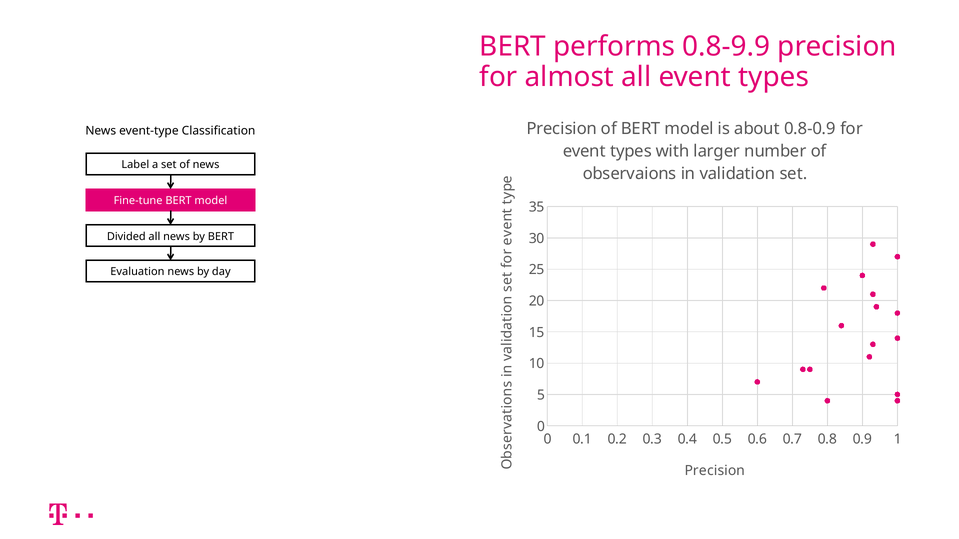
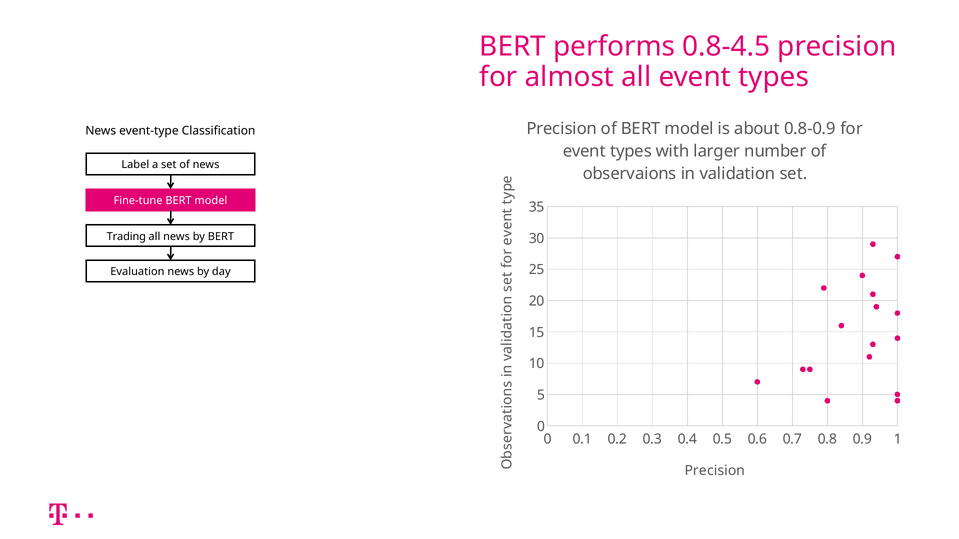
0.8-9.9: 0.8-9.9 -> 0.8-4.5
Divided: Divided -> Trading
